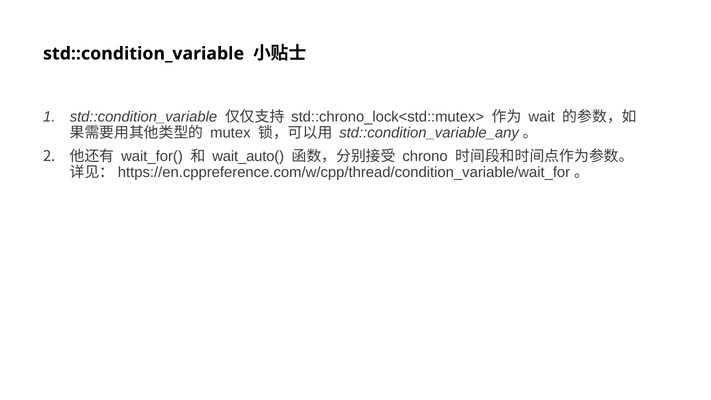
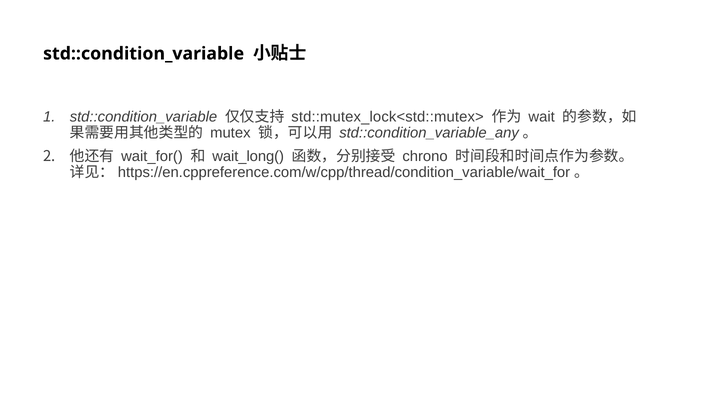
std::chrono_lock<std::mutex>: std::chrono_lock<std::mutex> -> std::mutex_lock<std::mutex>
wait_auto(: wait_auto( -> wait_long(
